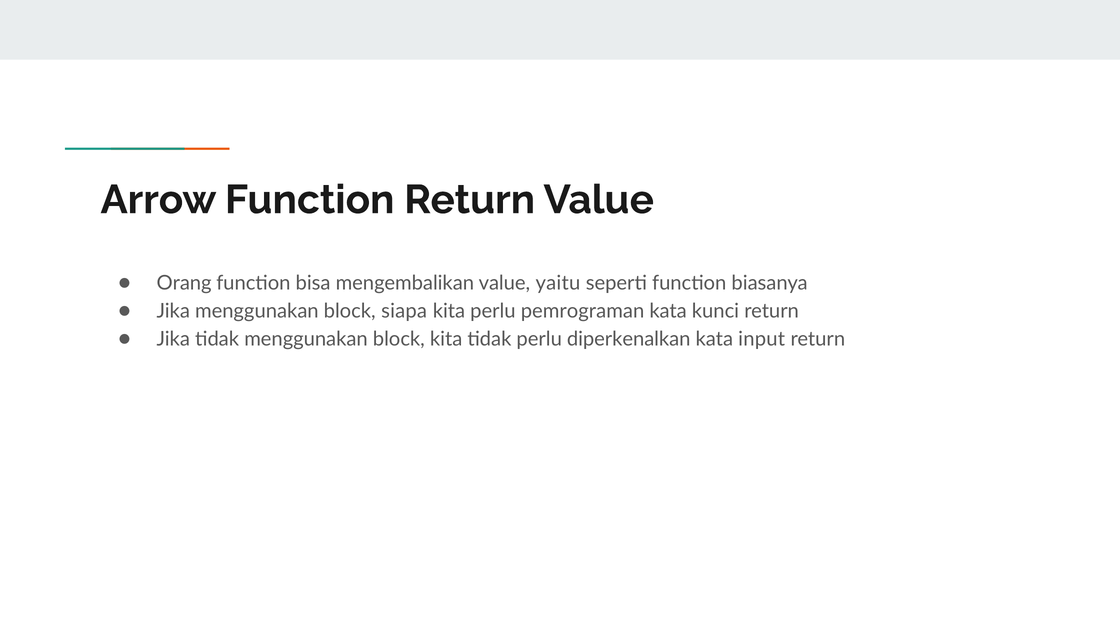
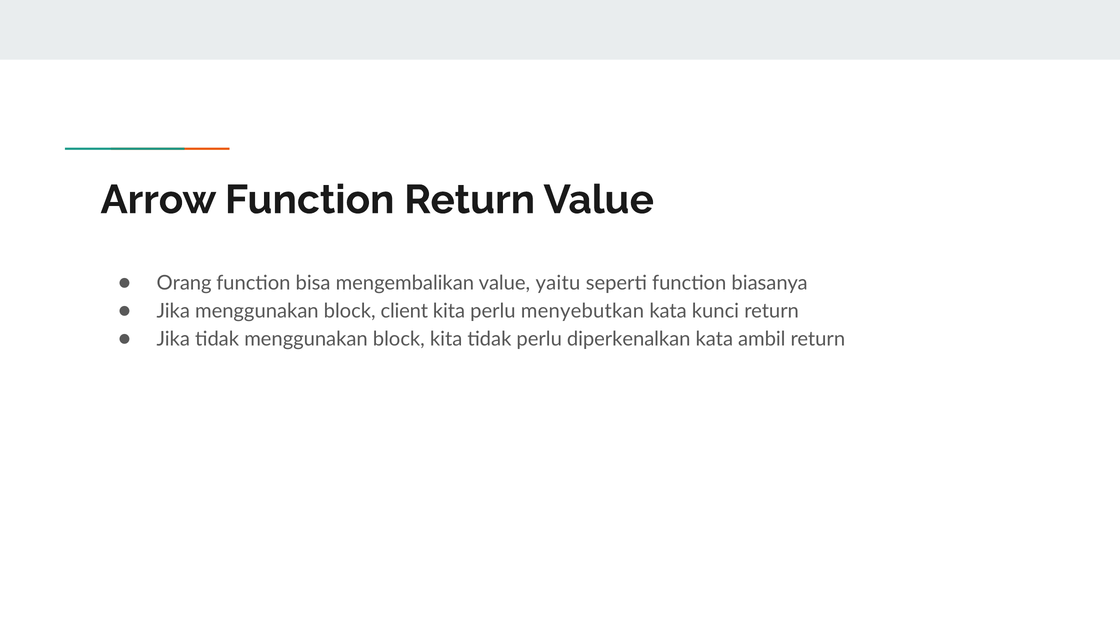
siapa: siapa -> client
pemrograman: pemrograman -> menyebutkan
input: input -> ambil
